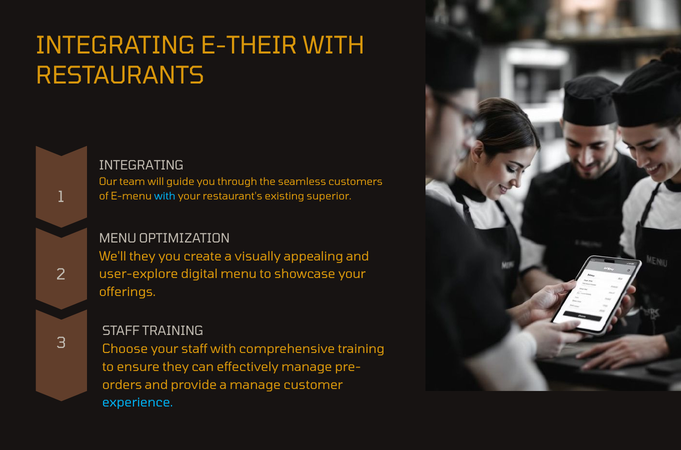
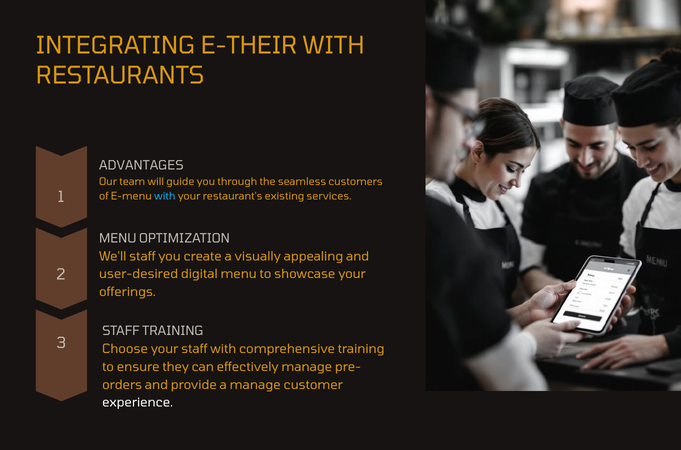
INTEGRATING at (141, 166): INTEGRATING -> ADVANTAGES
superior: superior -> services
We'll they: they -> staff
user-explore: user-explore -> user-desired
experience colour: light blue -> white
